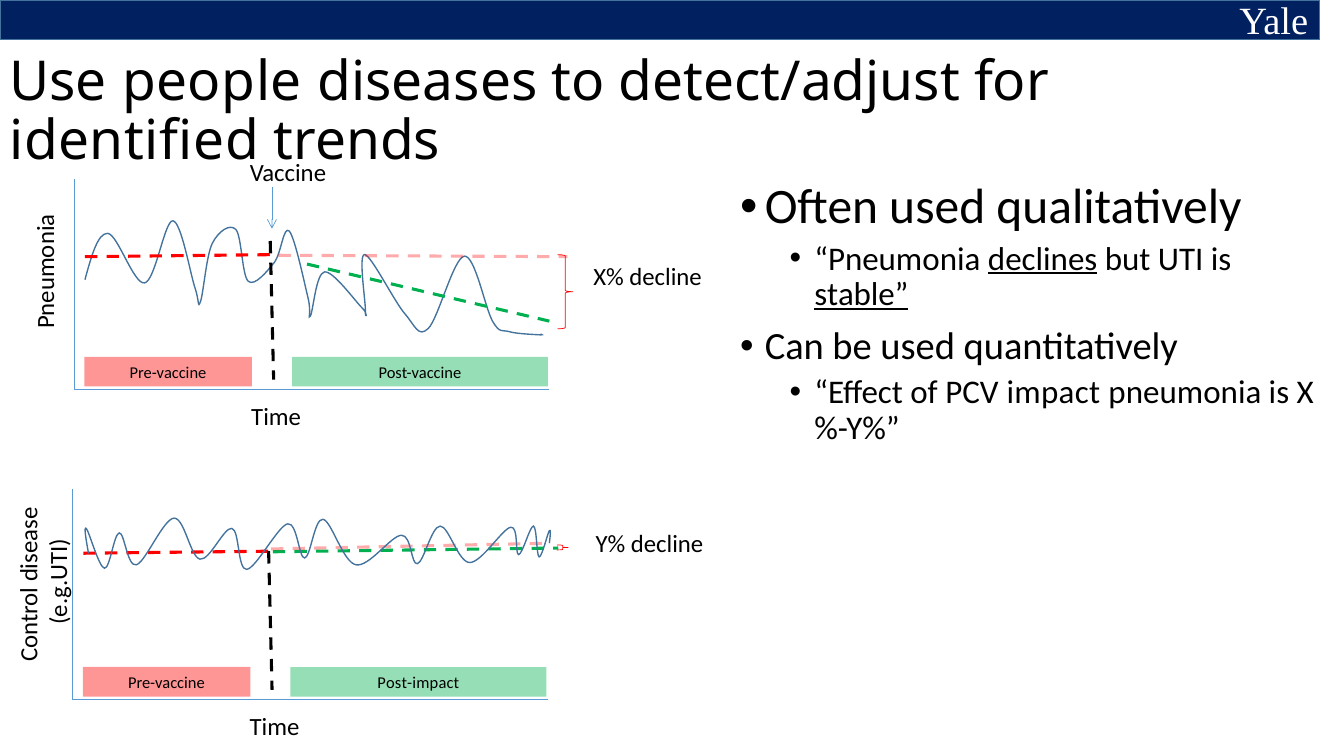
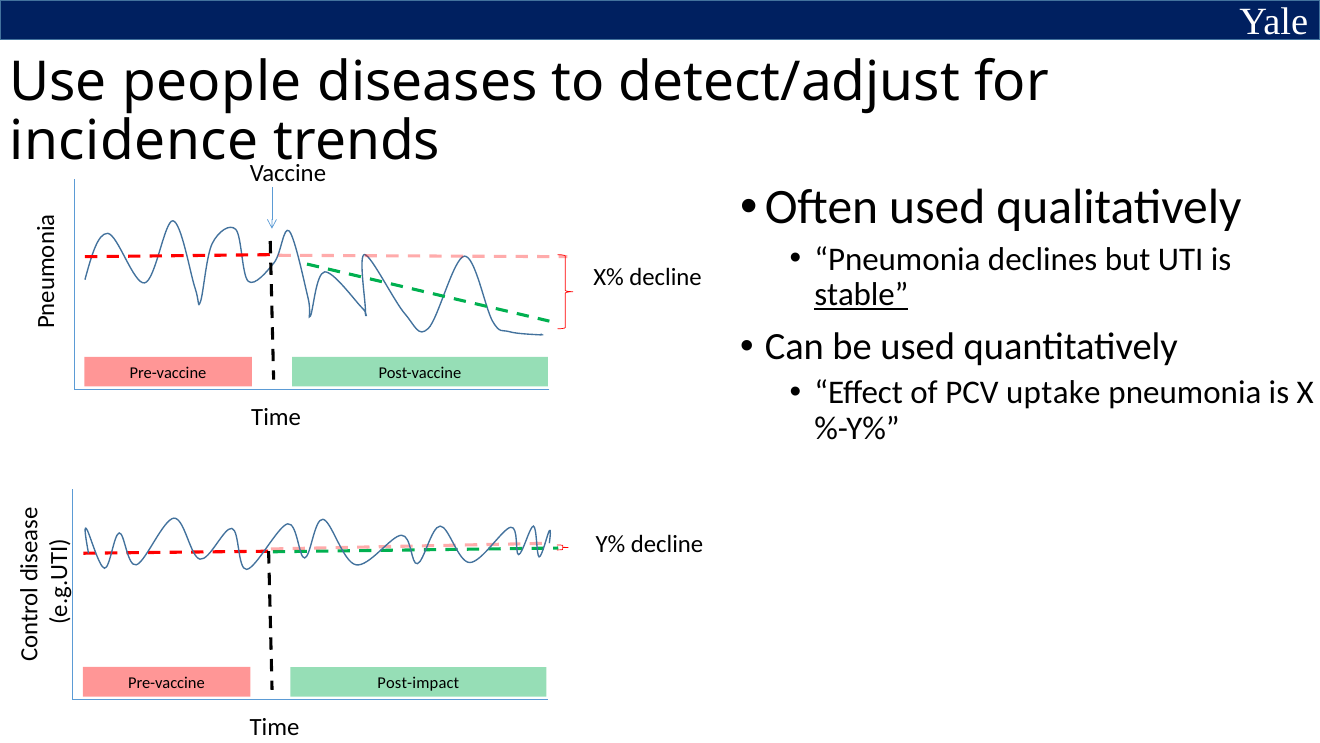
identified: identified -> incidence
declines underline: present -> none
impact: impact -> uptake
